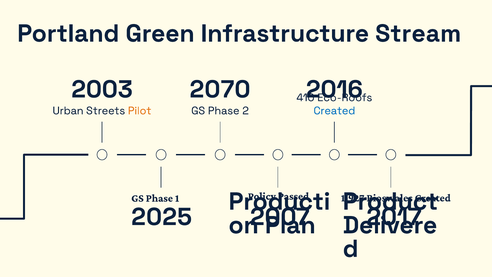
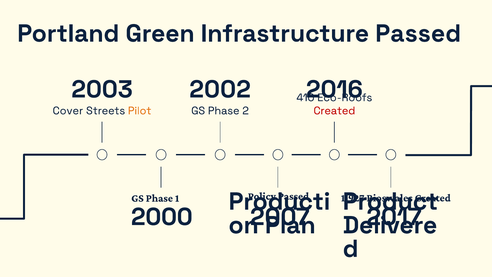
Infrastructure Stream: Stream -> Passed
2070: 2070 -> 2002
Urban: Urban -> Cover
Created at (334, 111) colour: blue -> red
2025: 2025 -> 2000
